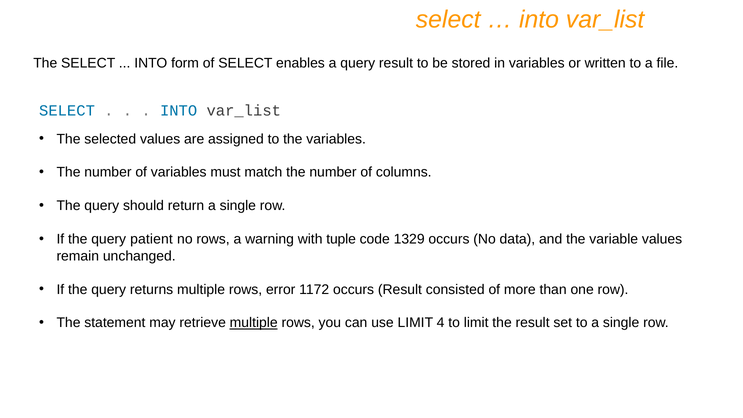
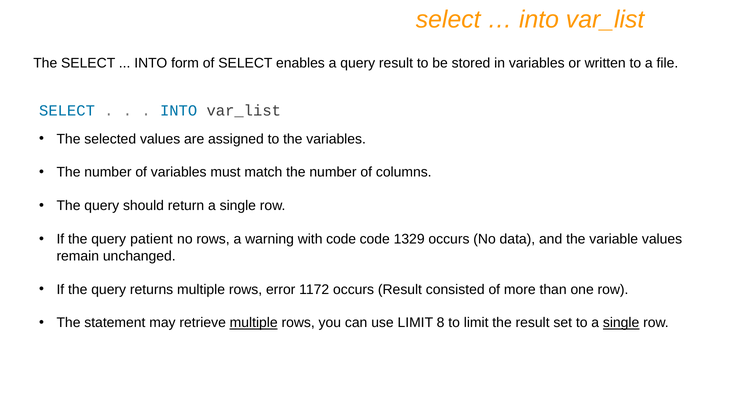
with tuple: tuple -> code
4: 4 -> 8
single at (621, 323) underline: none -> present
